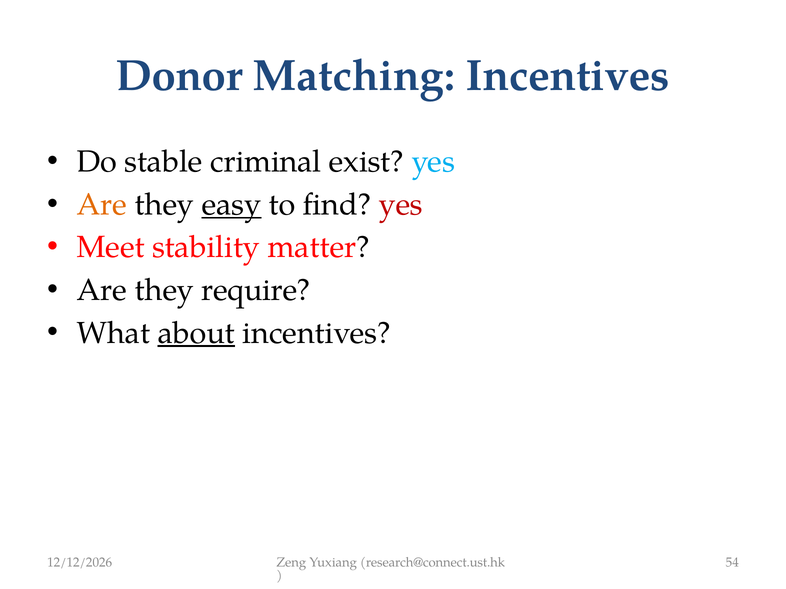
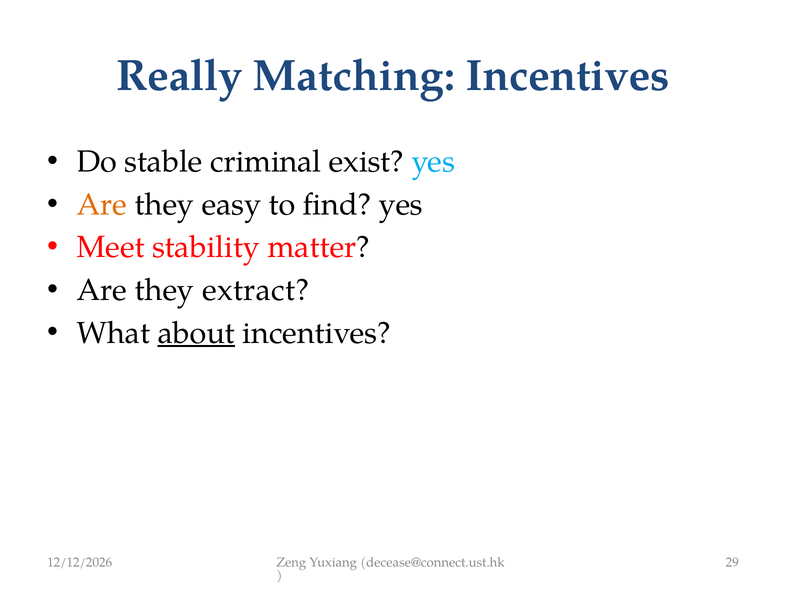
Donor: Donor -> Really
easy underline: present -> none
yes at (401, 205) colour: red -> black
require: require -> extract
research@connect.ust.hk: research@connect.ust.hk -> decease@connect.ust.hk
54: 54 -> 29
